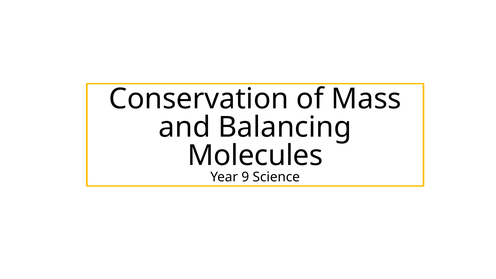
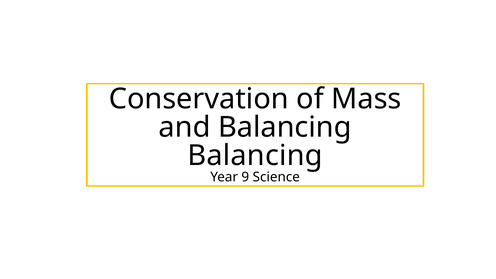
Molecules at (255, 156): Molecules -> Balancing
